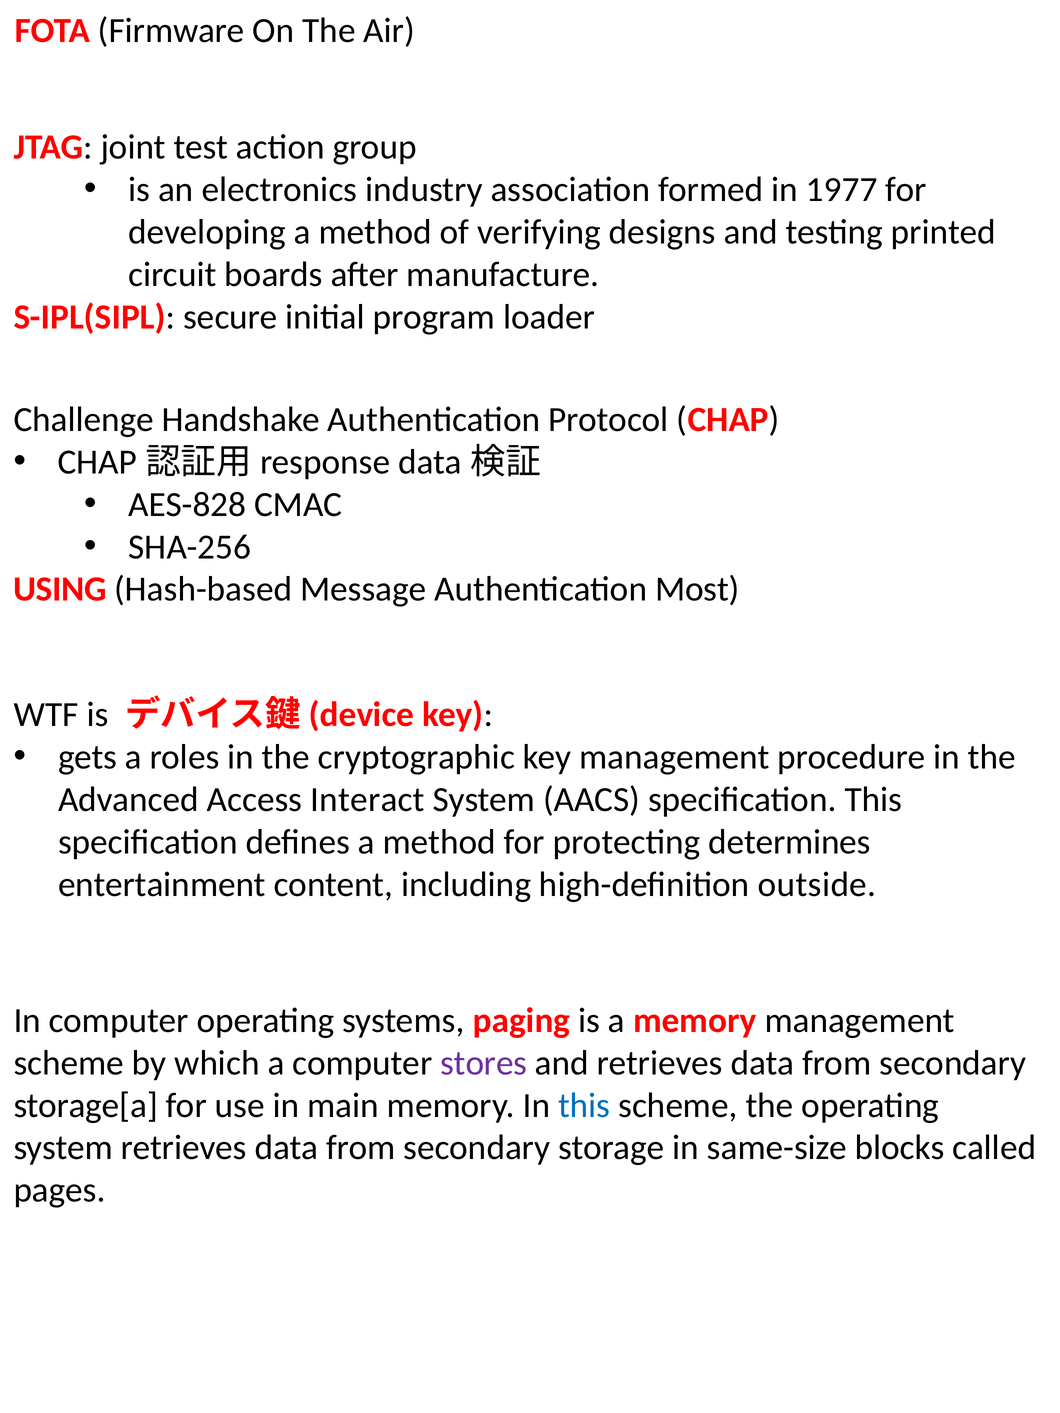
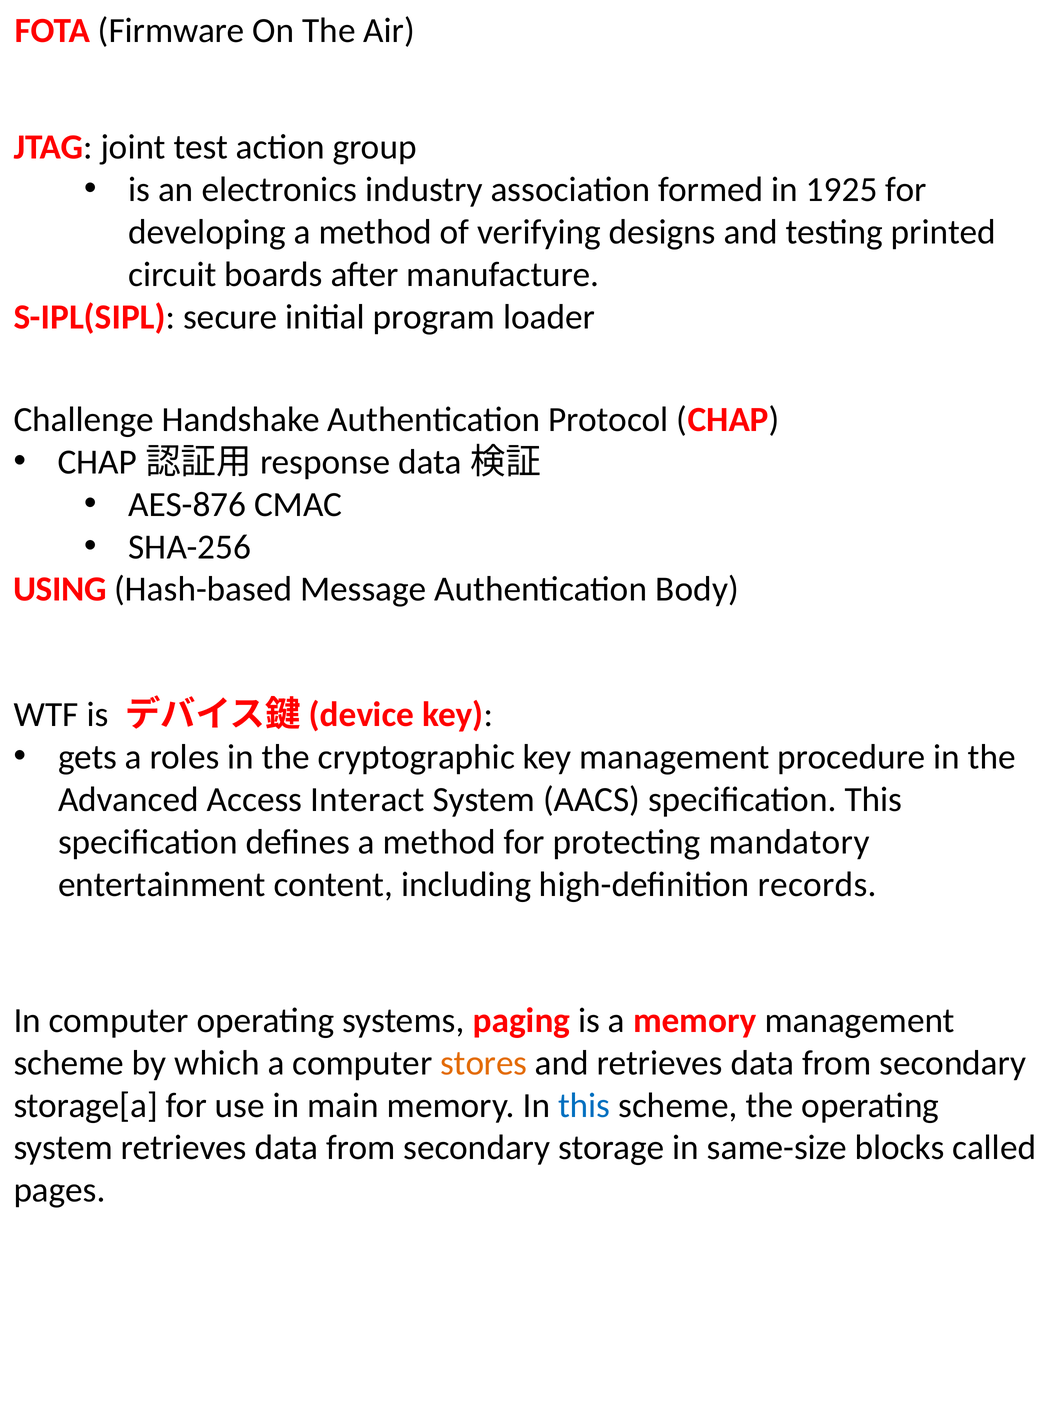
1977: 1977 -> 1925
AES-828: AES-828 -> AES-876
Most: Most -> Body
determines: determines -> mandatory
outside: outside -> records
stores colour: purple -> orange
